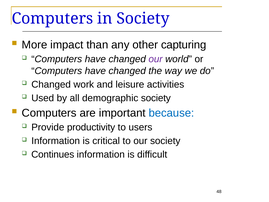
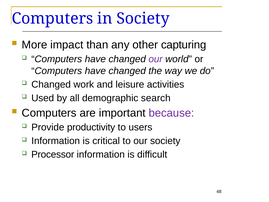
demographic society: society -> search
because colour: blue -> purple
Continues: Continues -> Processor
